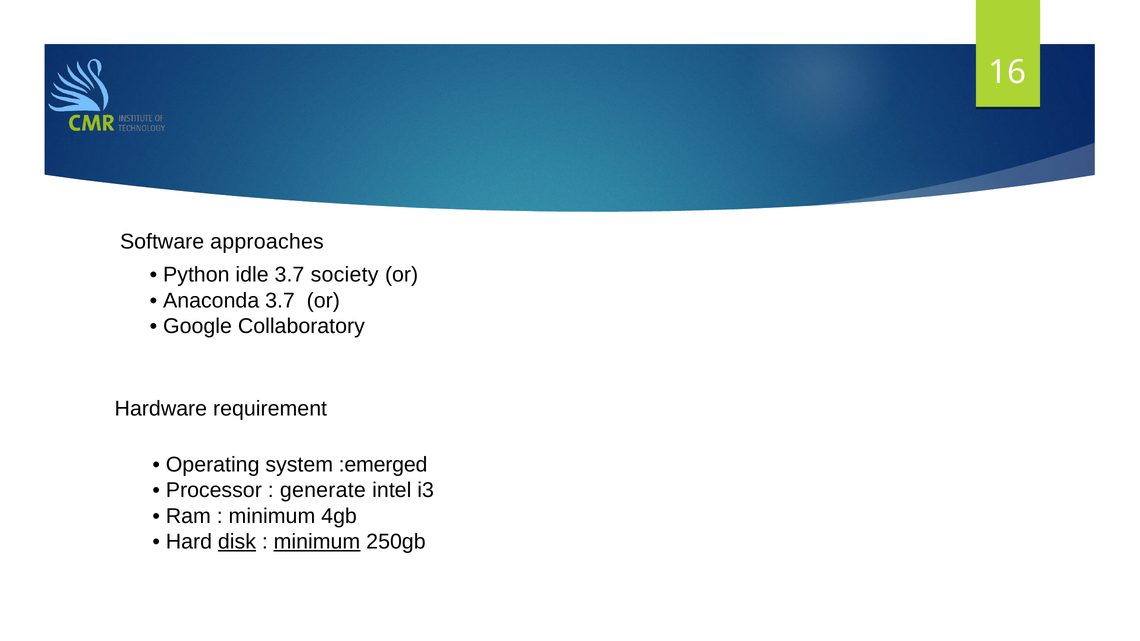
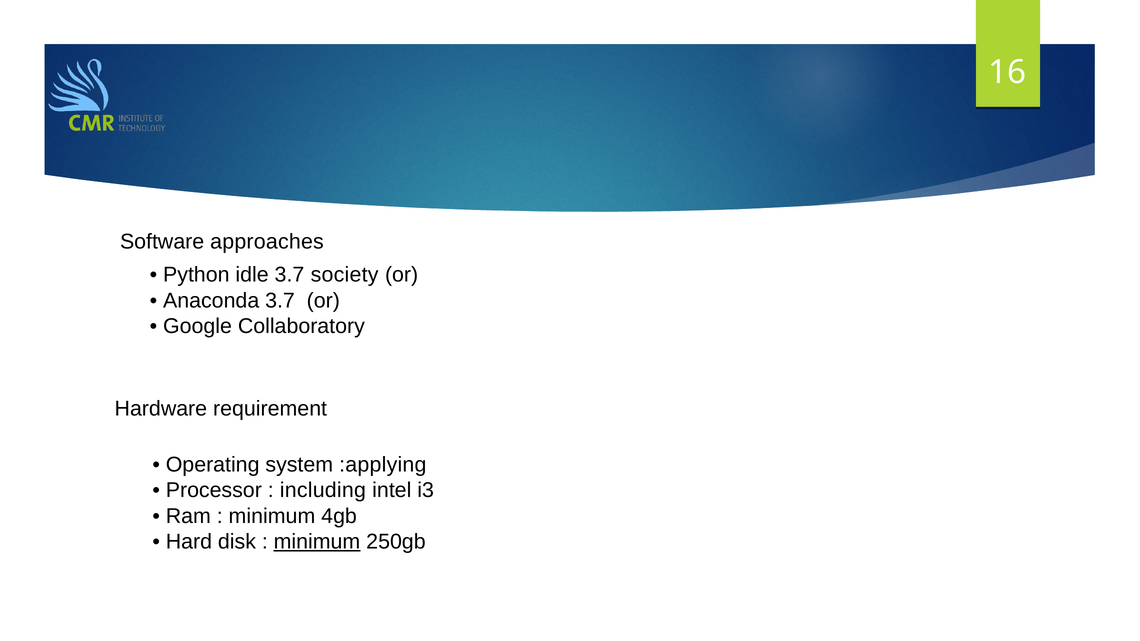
:emerged: :emerged -> :applying
generate: generate -> including
disk underline: present -> none
